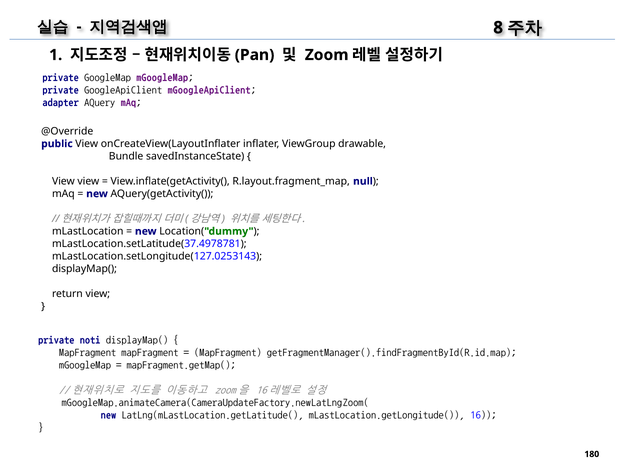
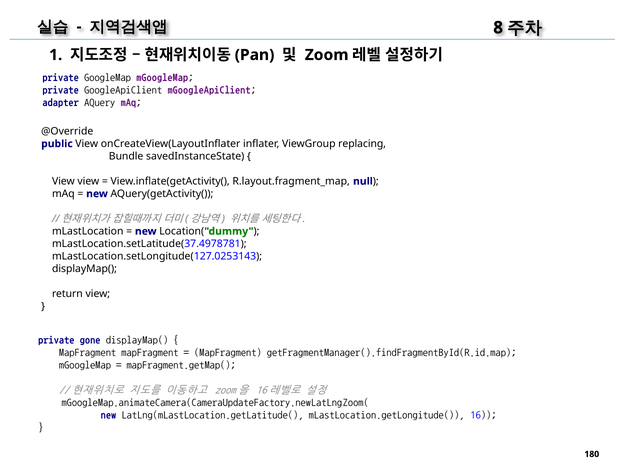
drawable: drawable -> replacing
noti: noti -> gone
